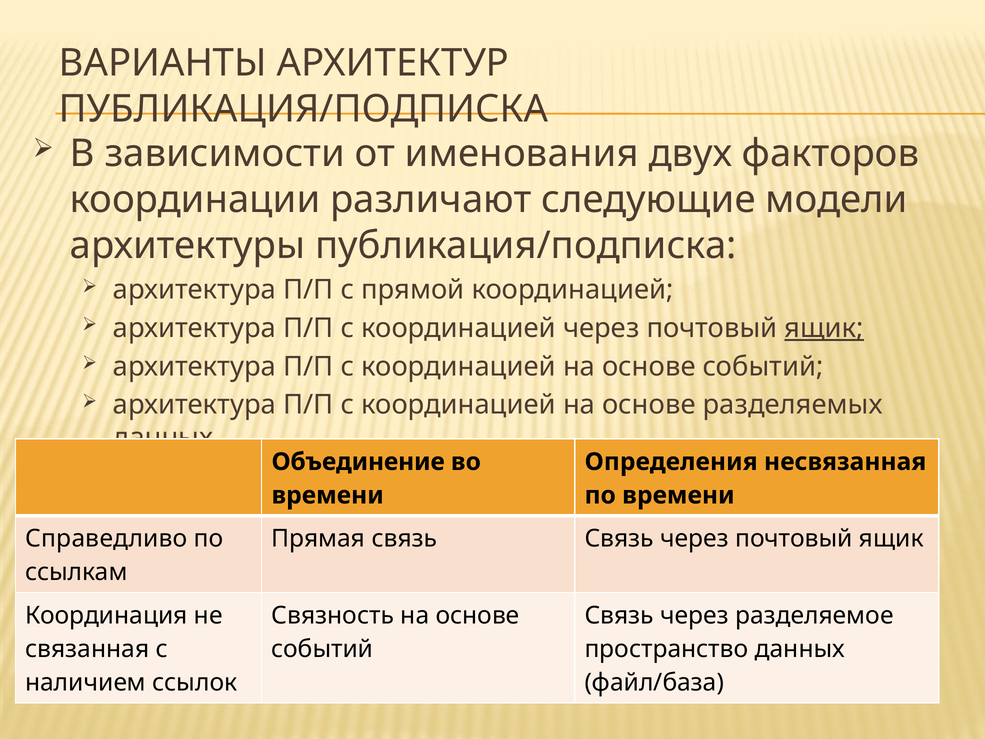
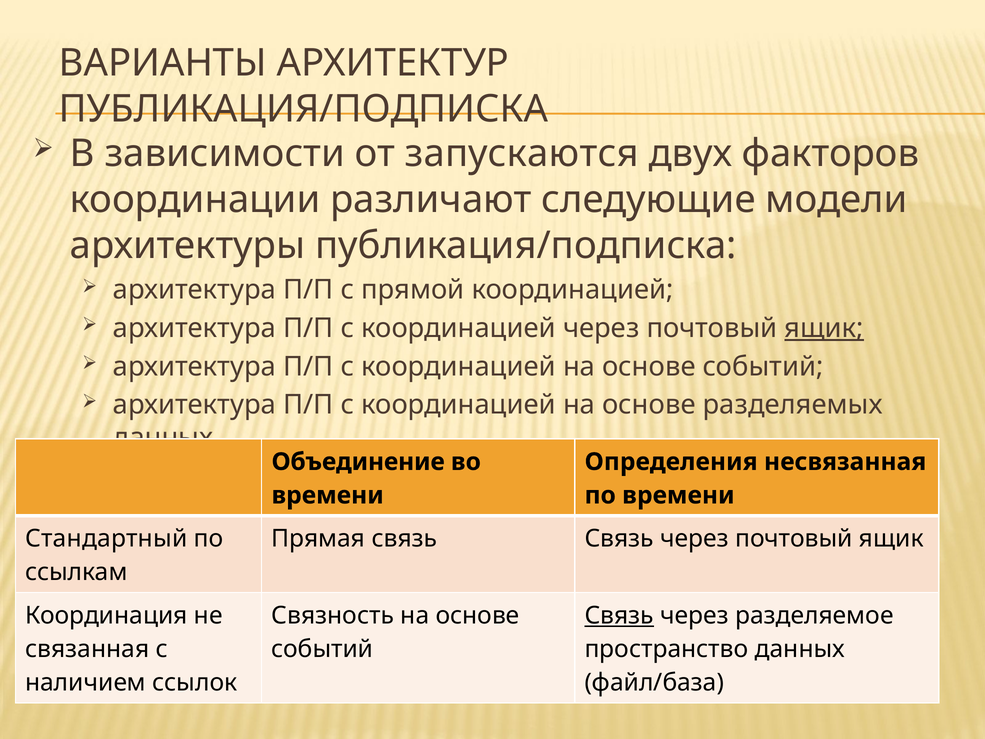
именования: именования -> запускаются
Справедливо: Справедливо -> Стандартный
Связь at (619, 615) underline: none -> present
